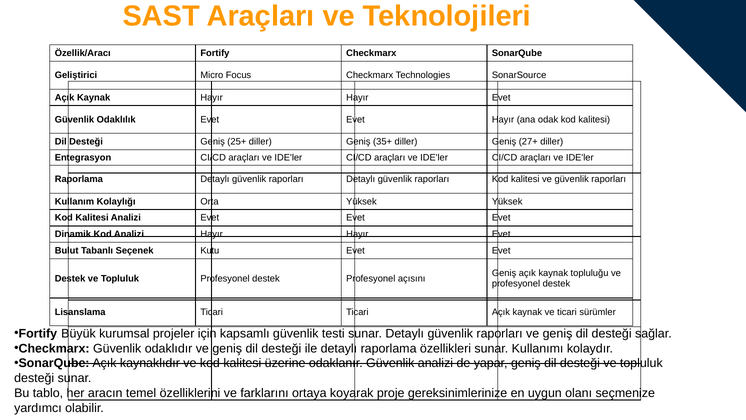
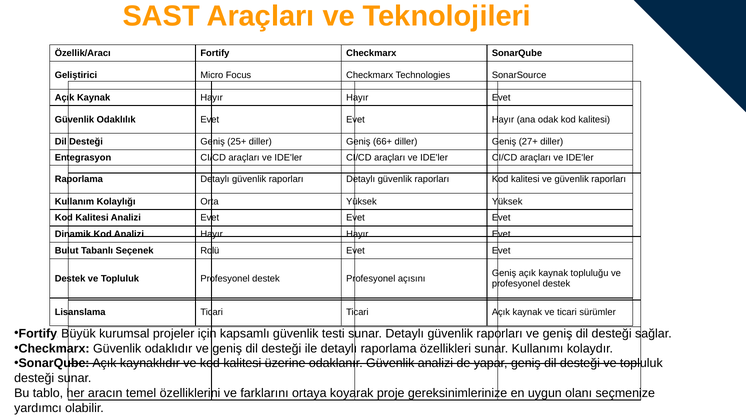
35+: 35+ -> 66+
Kutu: Kutu -> Rolü
